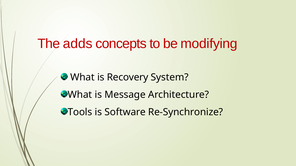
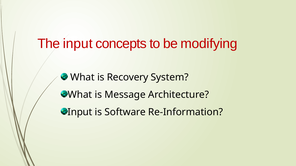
The adds: adds -> input
Tools at (80, 112): Tools -> Input
Re-Synchronize: Re-Synchronize -> Re-Information
